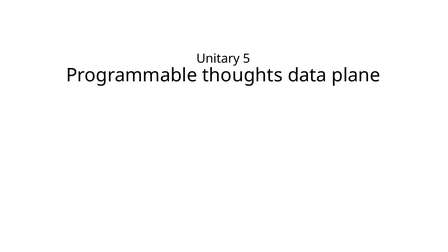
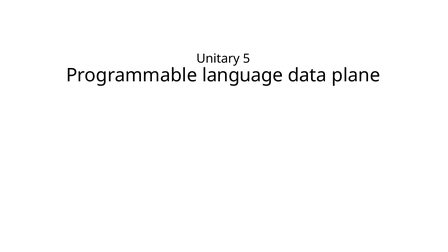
thoughts: thoughts -> language
